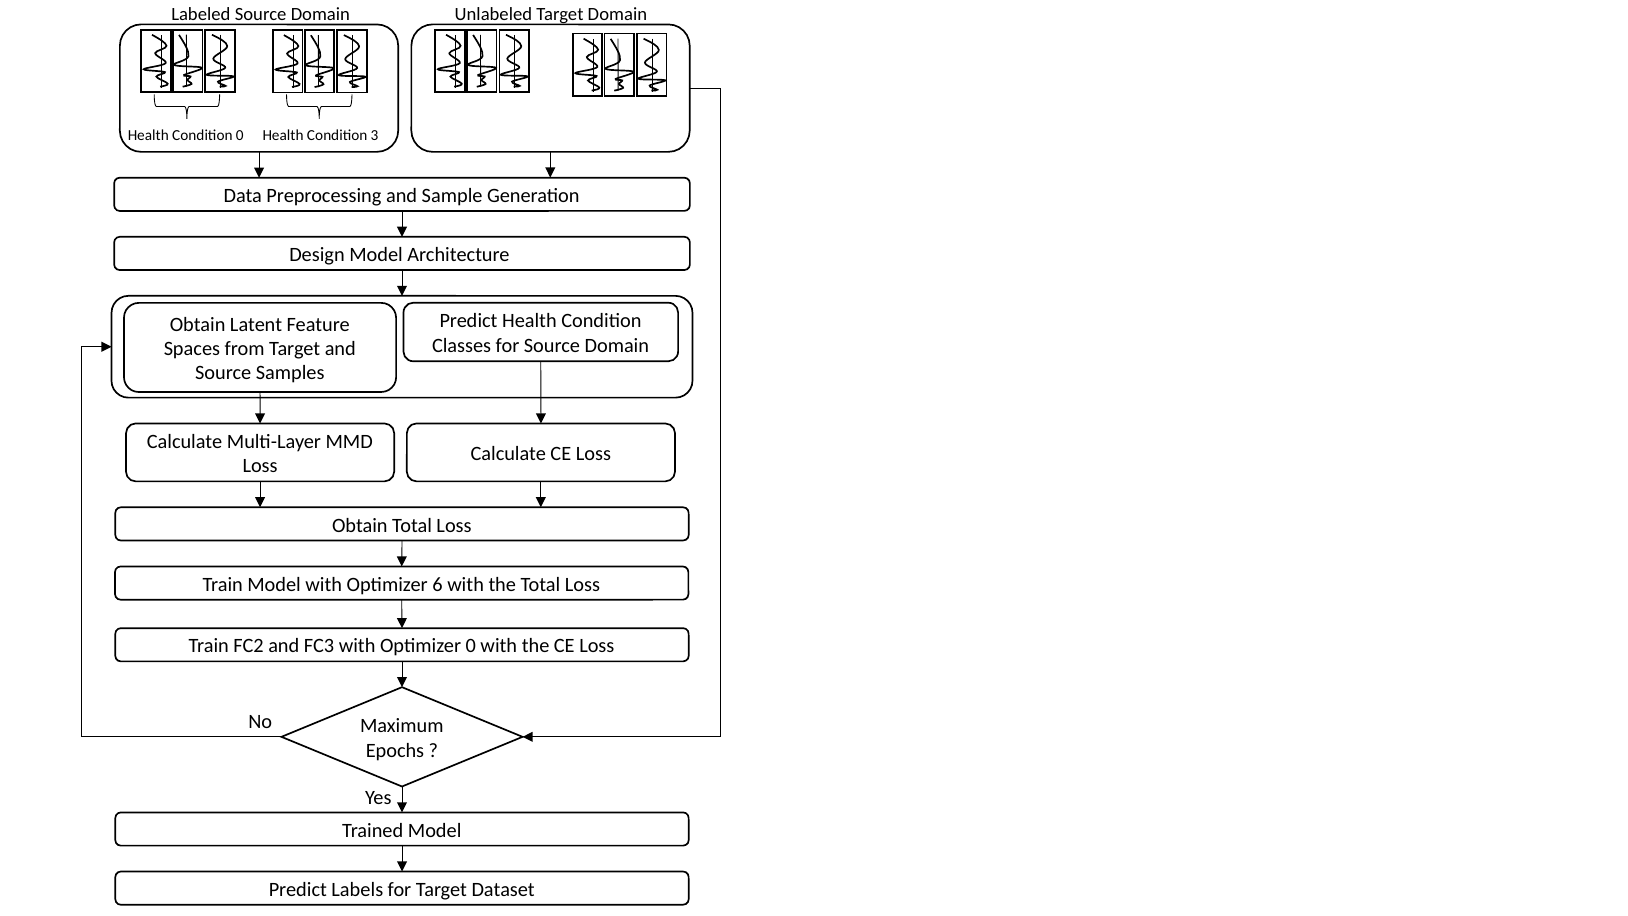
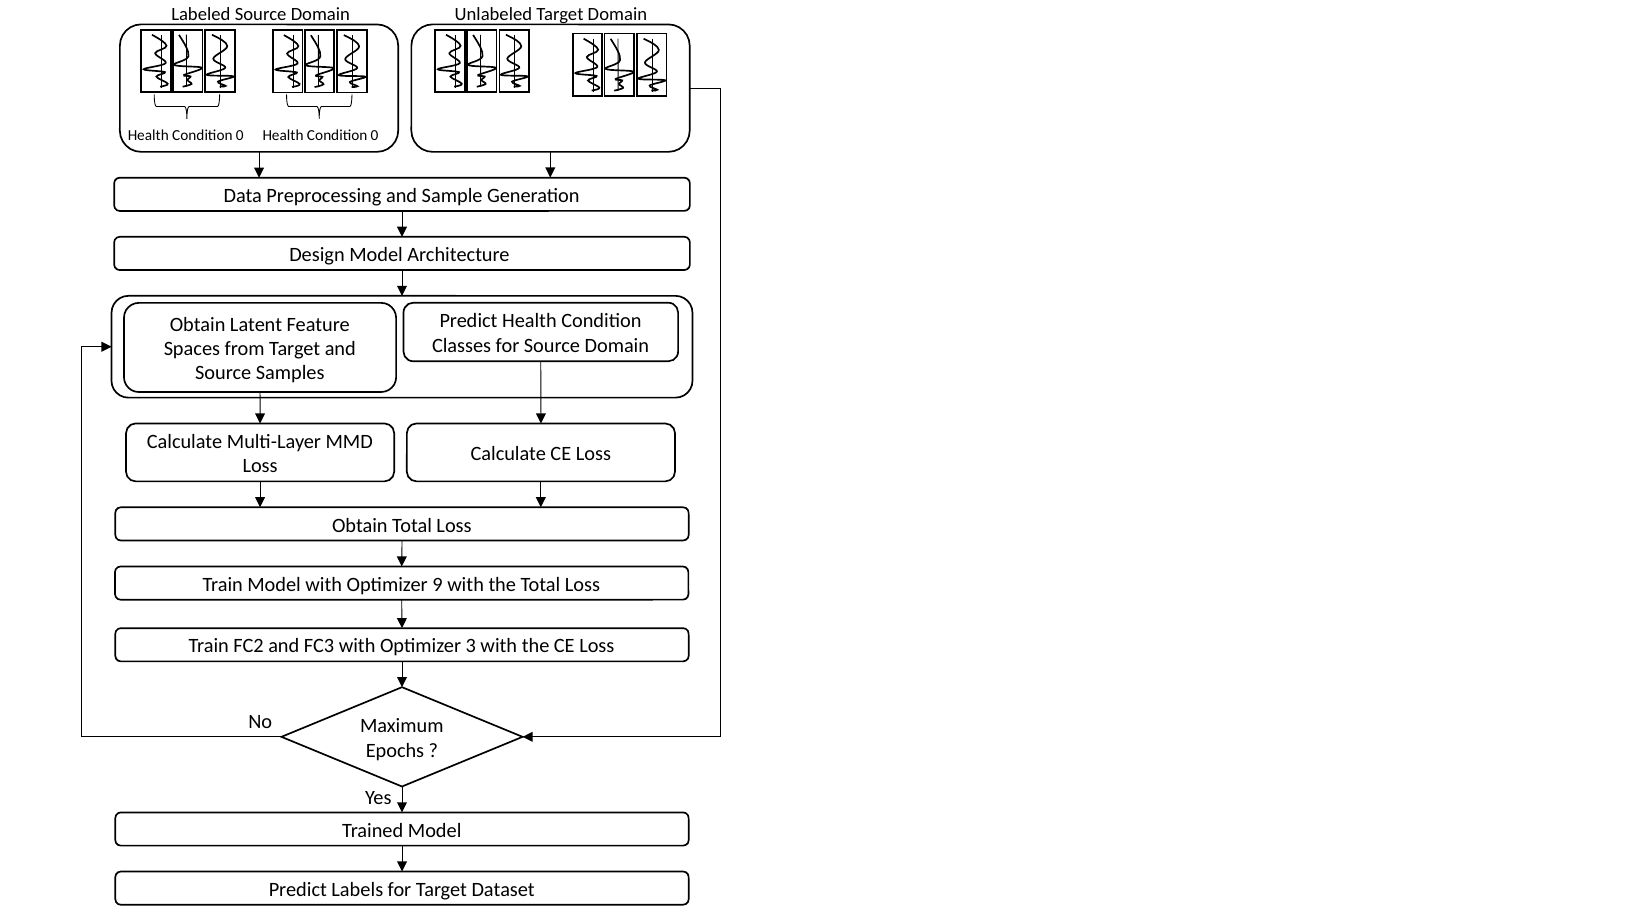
0 Health Condition 3: 3 -> 0
6: 6 -> 9
Optimizer 0: 0 -> 3
